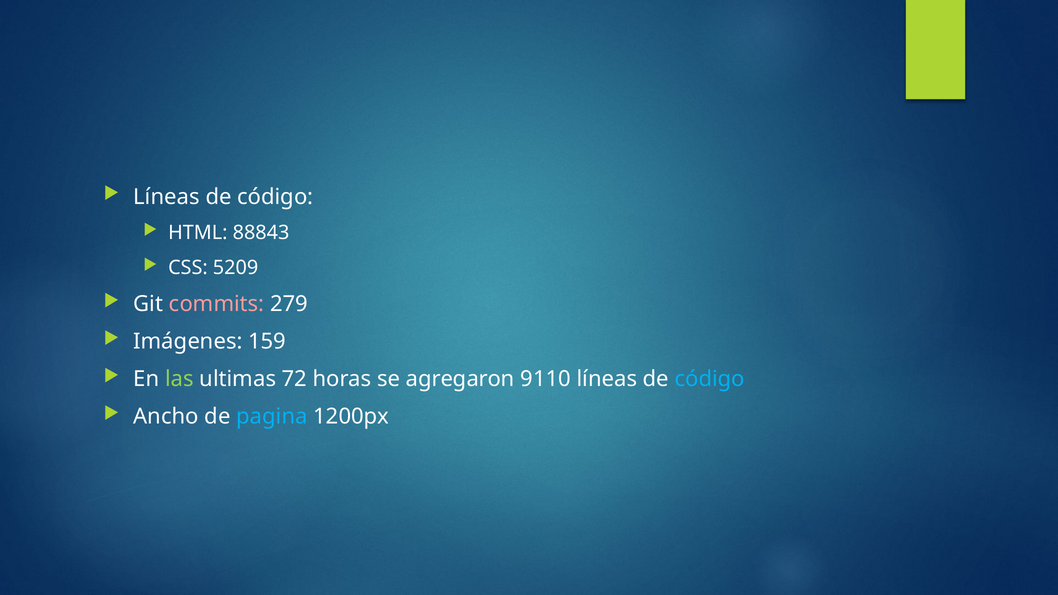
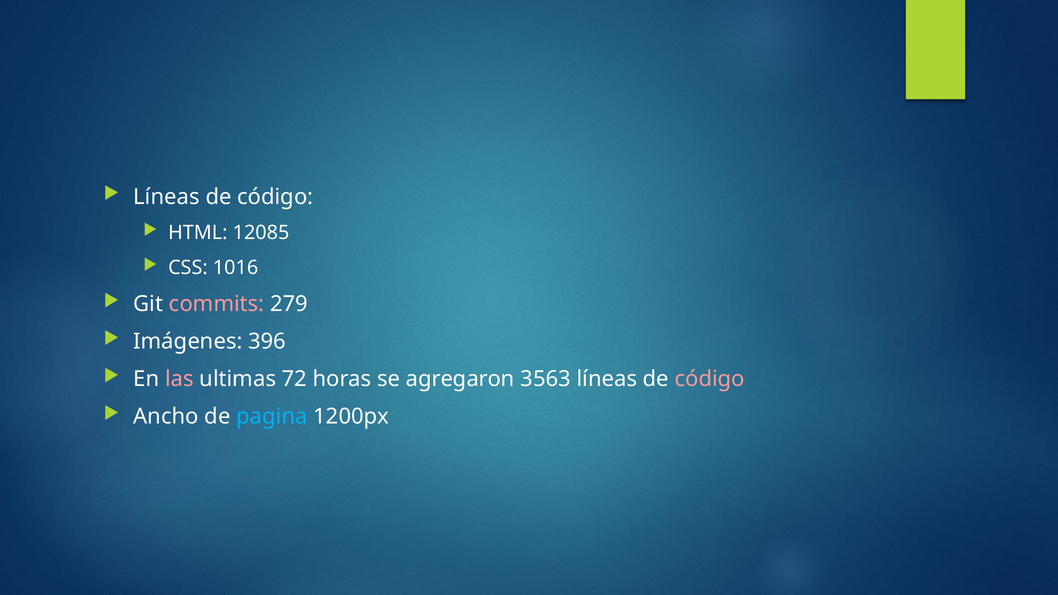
88843: 88843 -> 12085
5209: 5209 -> 1016
159: 159 -> 396
las colour: light green -> pink
9110: 9110 -> 3563
código at (710, 379) colour: light blue -> pink
